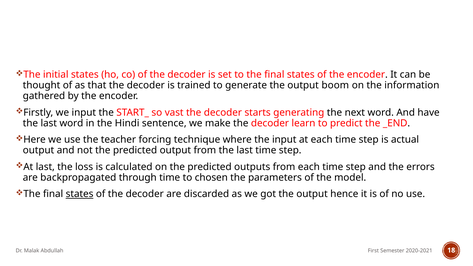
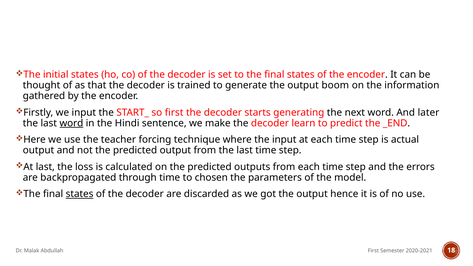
so vast: vast -> first
have: have -> later
word at (71, 123) underline: none -> present
